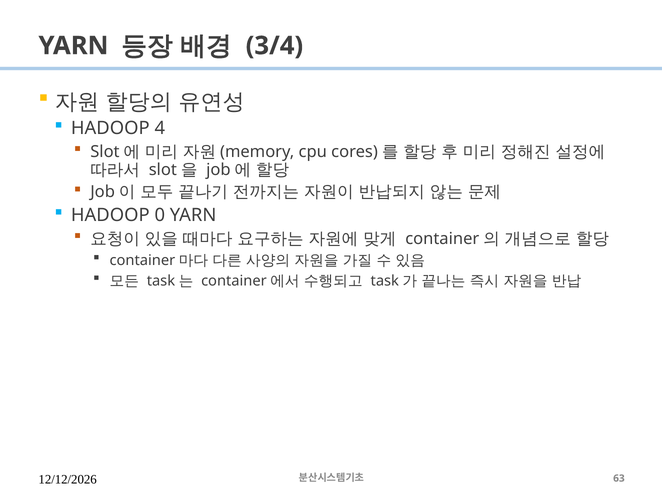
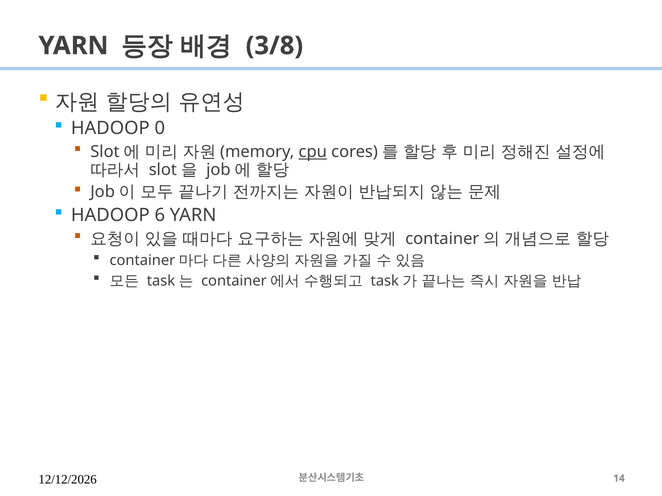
3/4: 3/4 -> 3/8
4: 4 -> 0
cpu underline: none -> present
0: 0 -> 6
63: 63 -> 14
